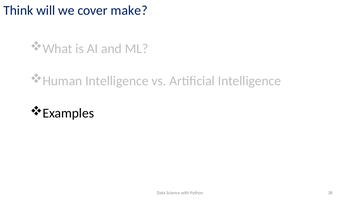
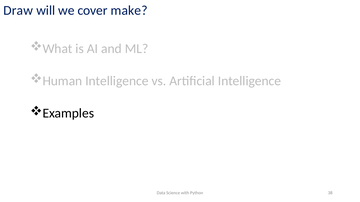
Think: Think -> Draw
